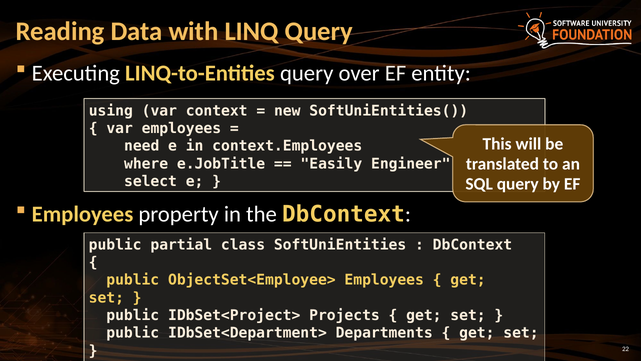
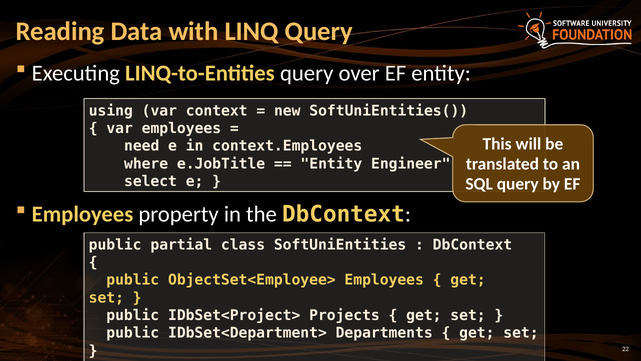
Easily at (331, 164): Easily -> Entity
